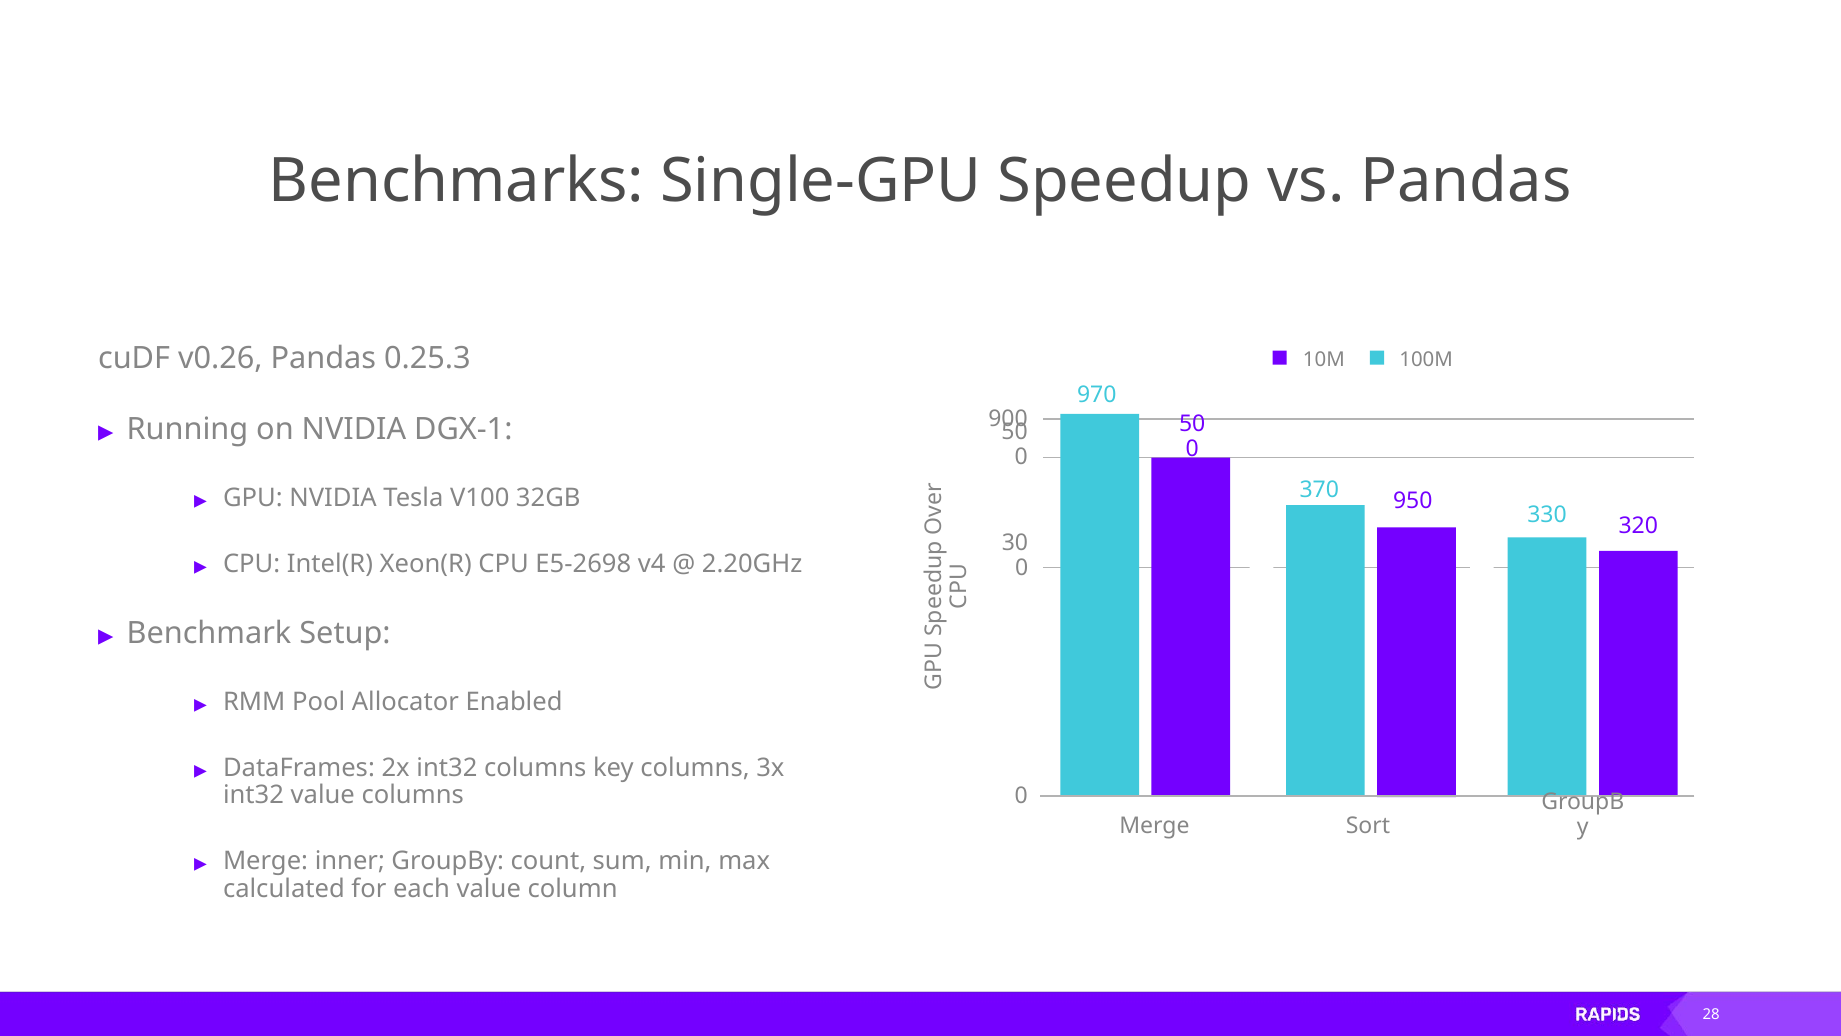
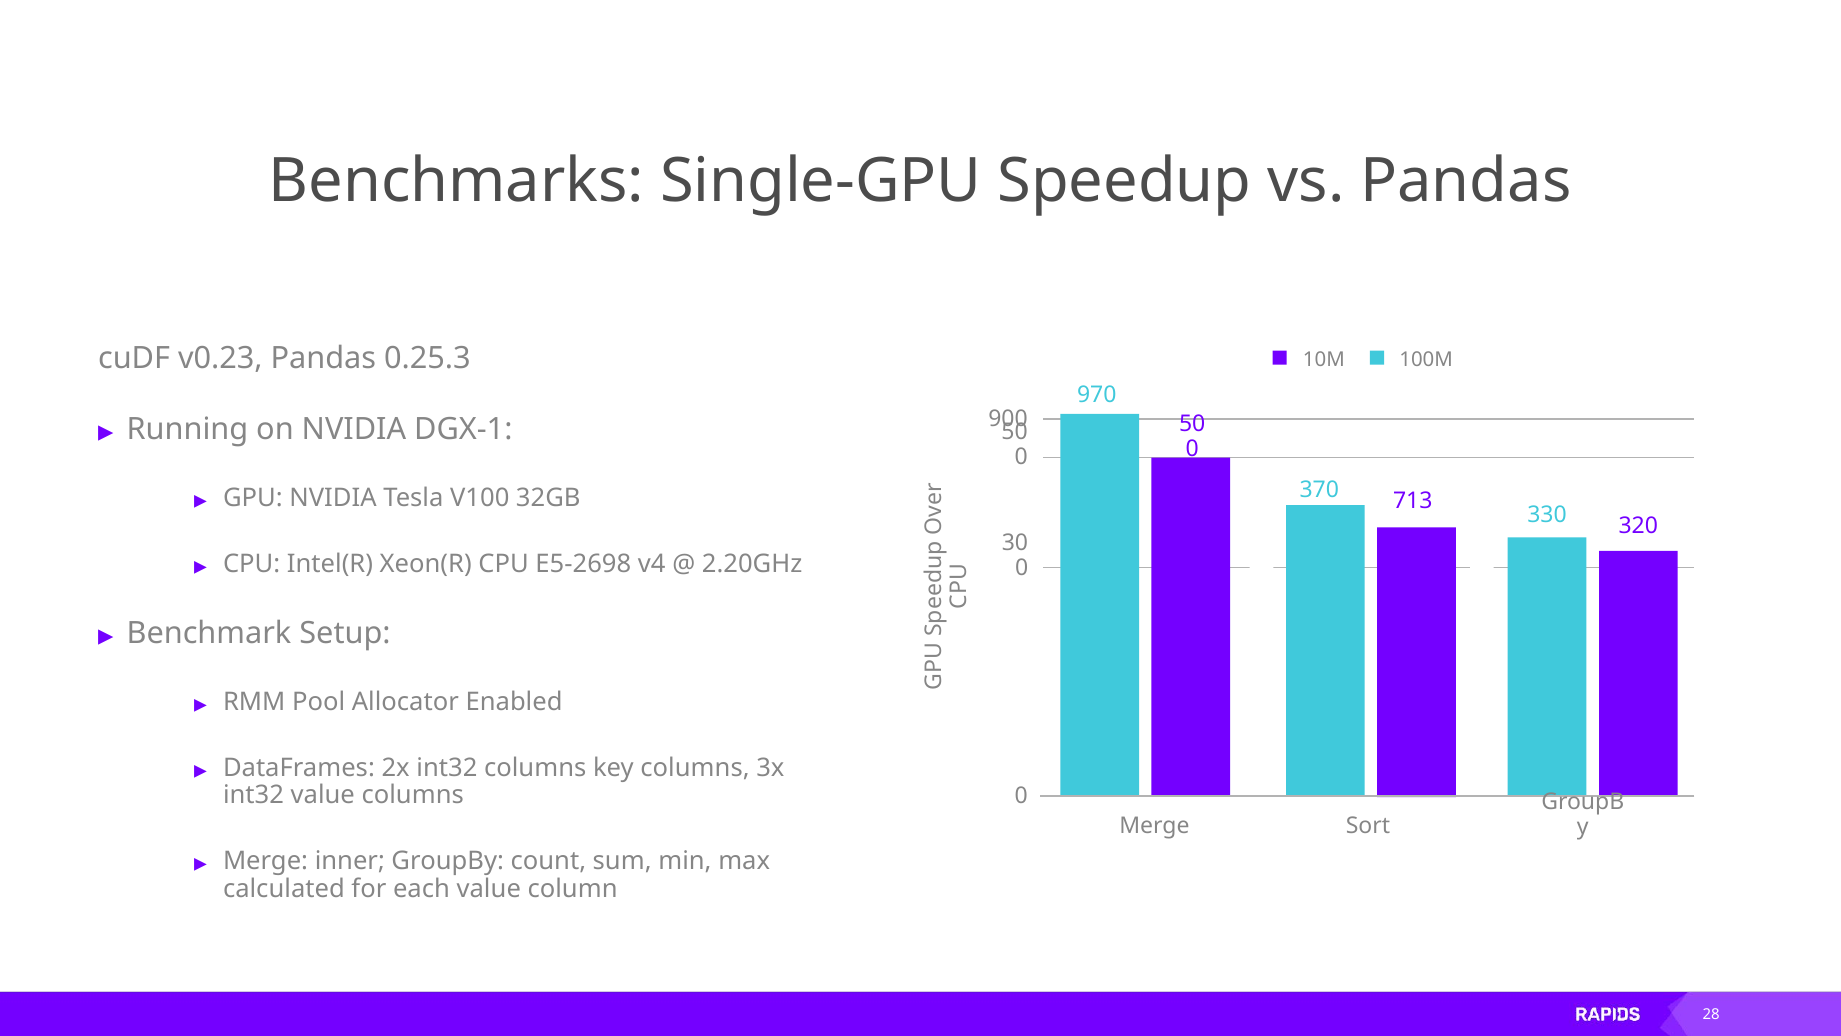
v0.26: v0.26 -> v0.23
950: 950 -> 713
